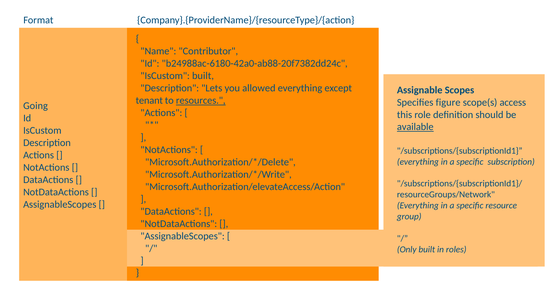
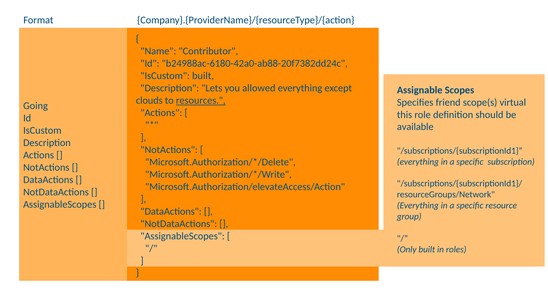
tenant: tenant -> clouds
figure: figure -> friend
access: access -> virtual
available underline: present -> none
